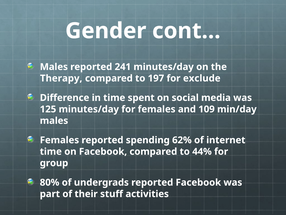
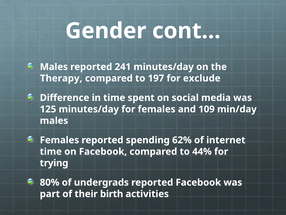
group: group -> trying
stuff: stuff -> birth
